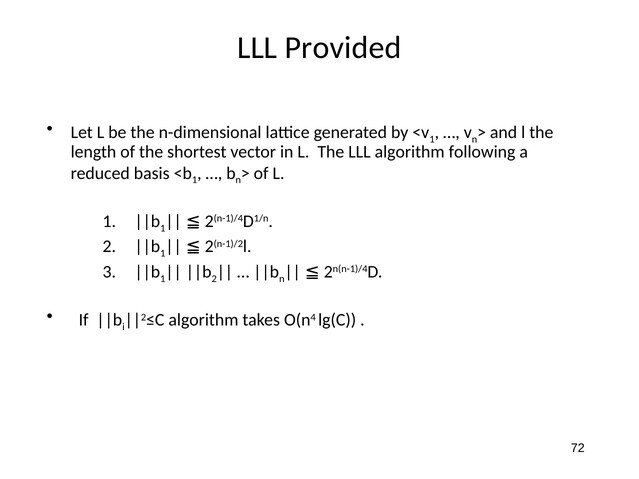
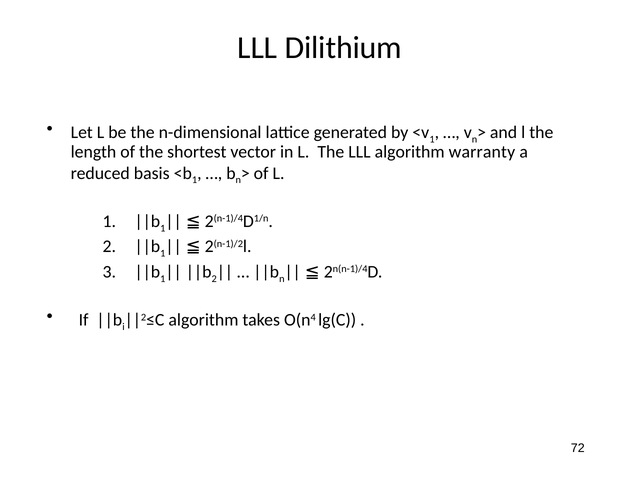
Provided: Provided -> Dilithium
following: following -> warranty
